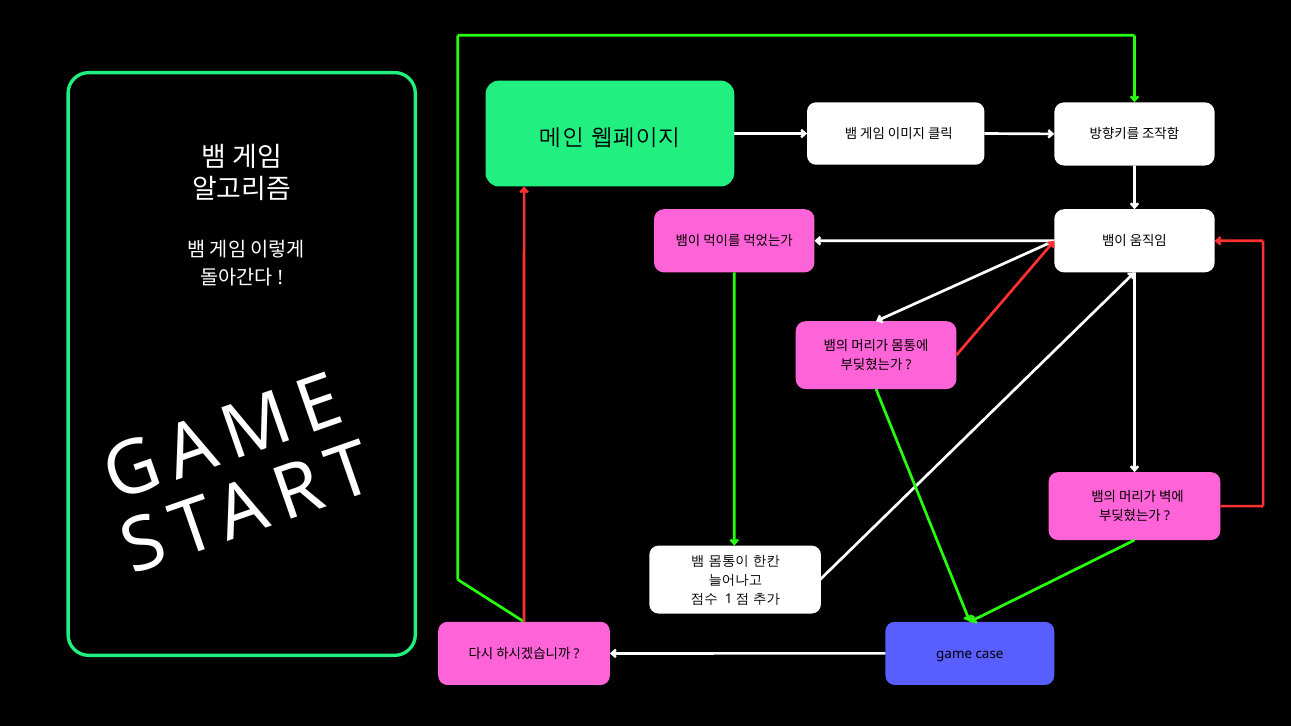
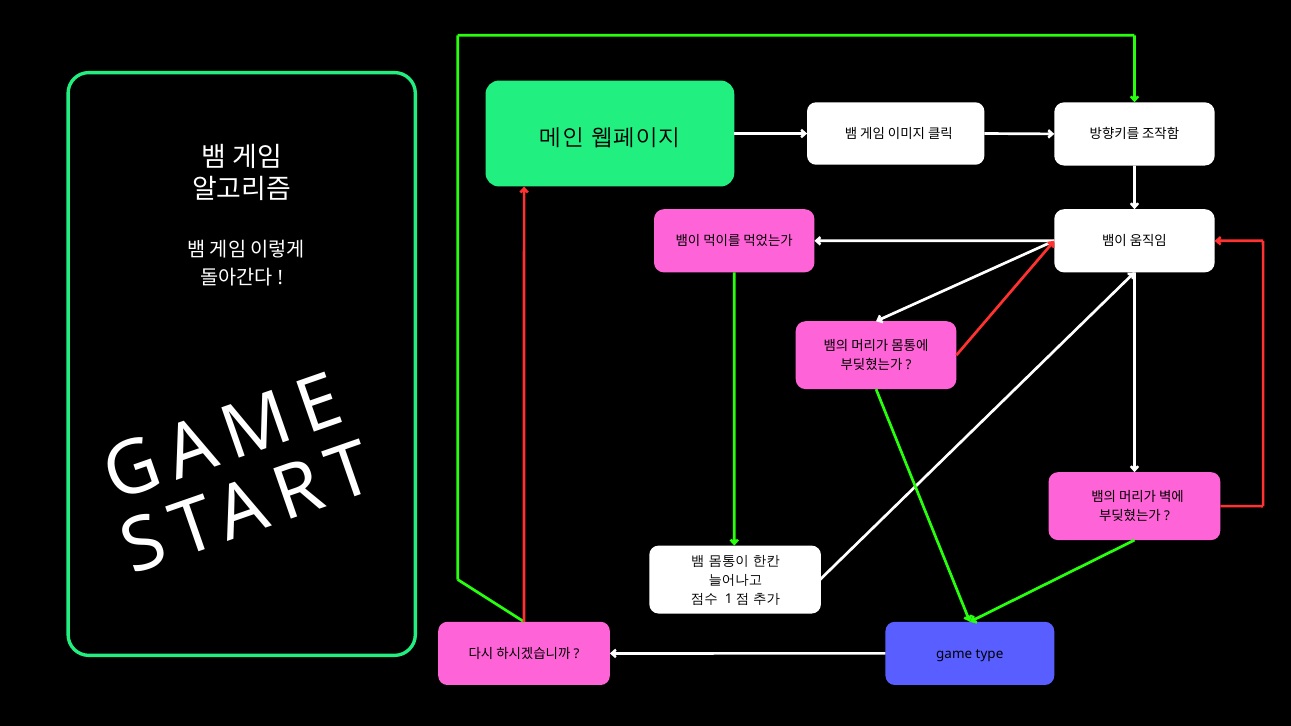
case: case -> type
